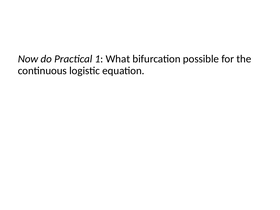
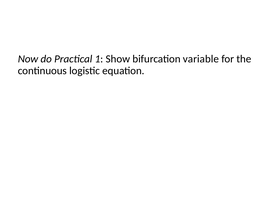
What: What -> Show
possible: possible -> variable
